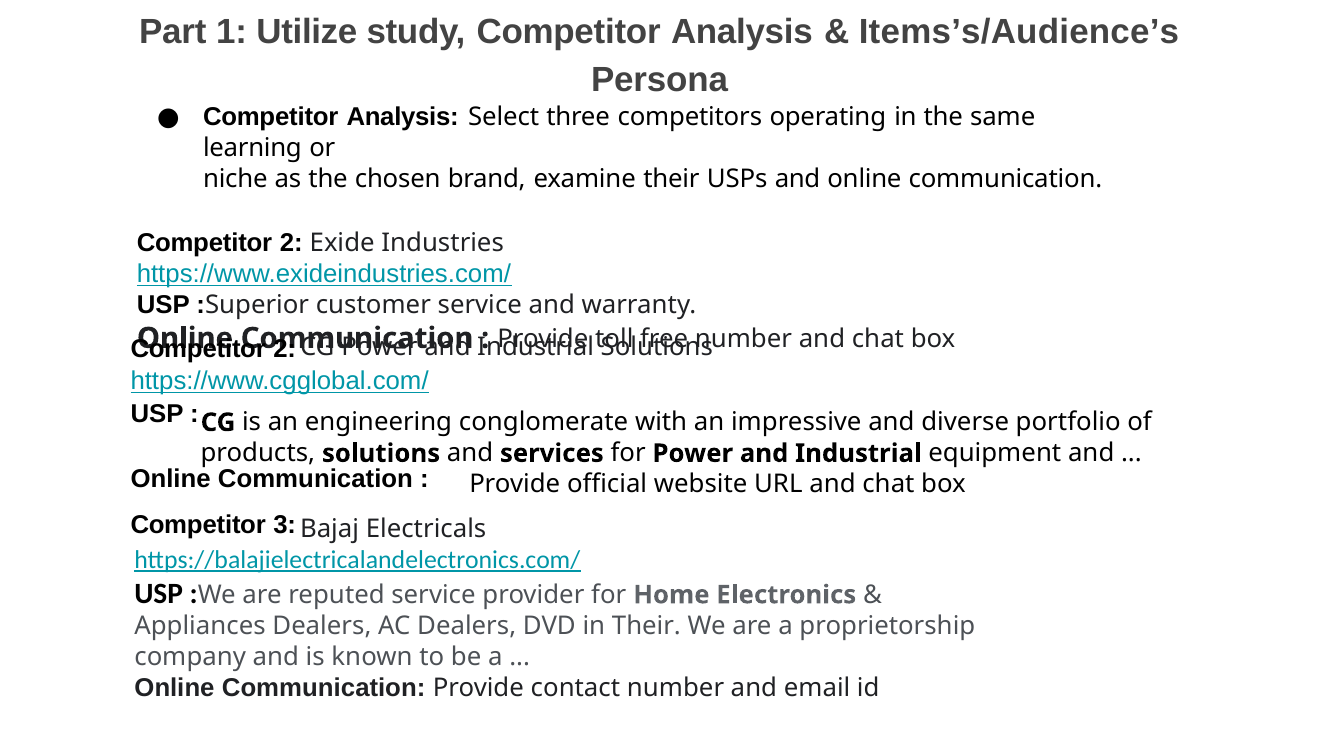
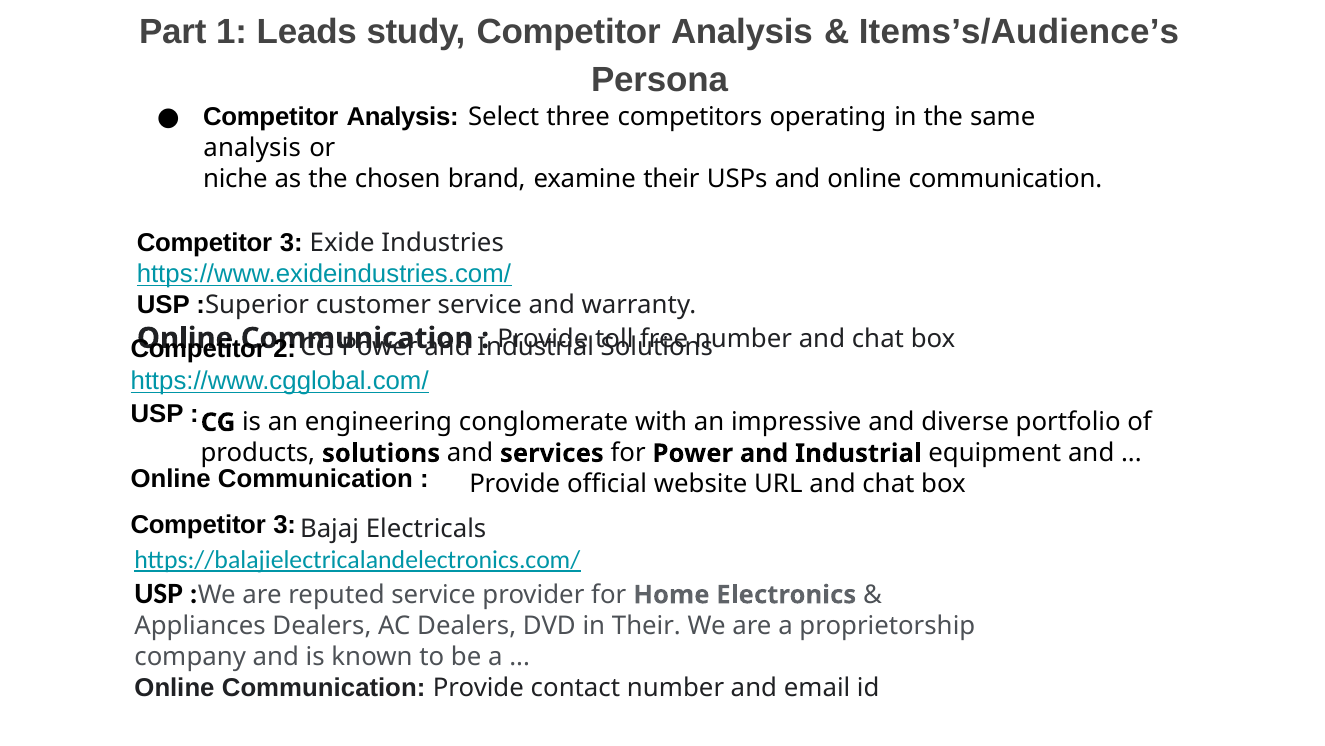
Utilize: Utilize -> Leads
learning at (252, 148): learning -> analysis
2 at (291, 243): 2 -> 3
